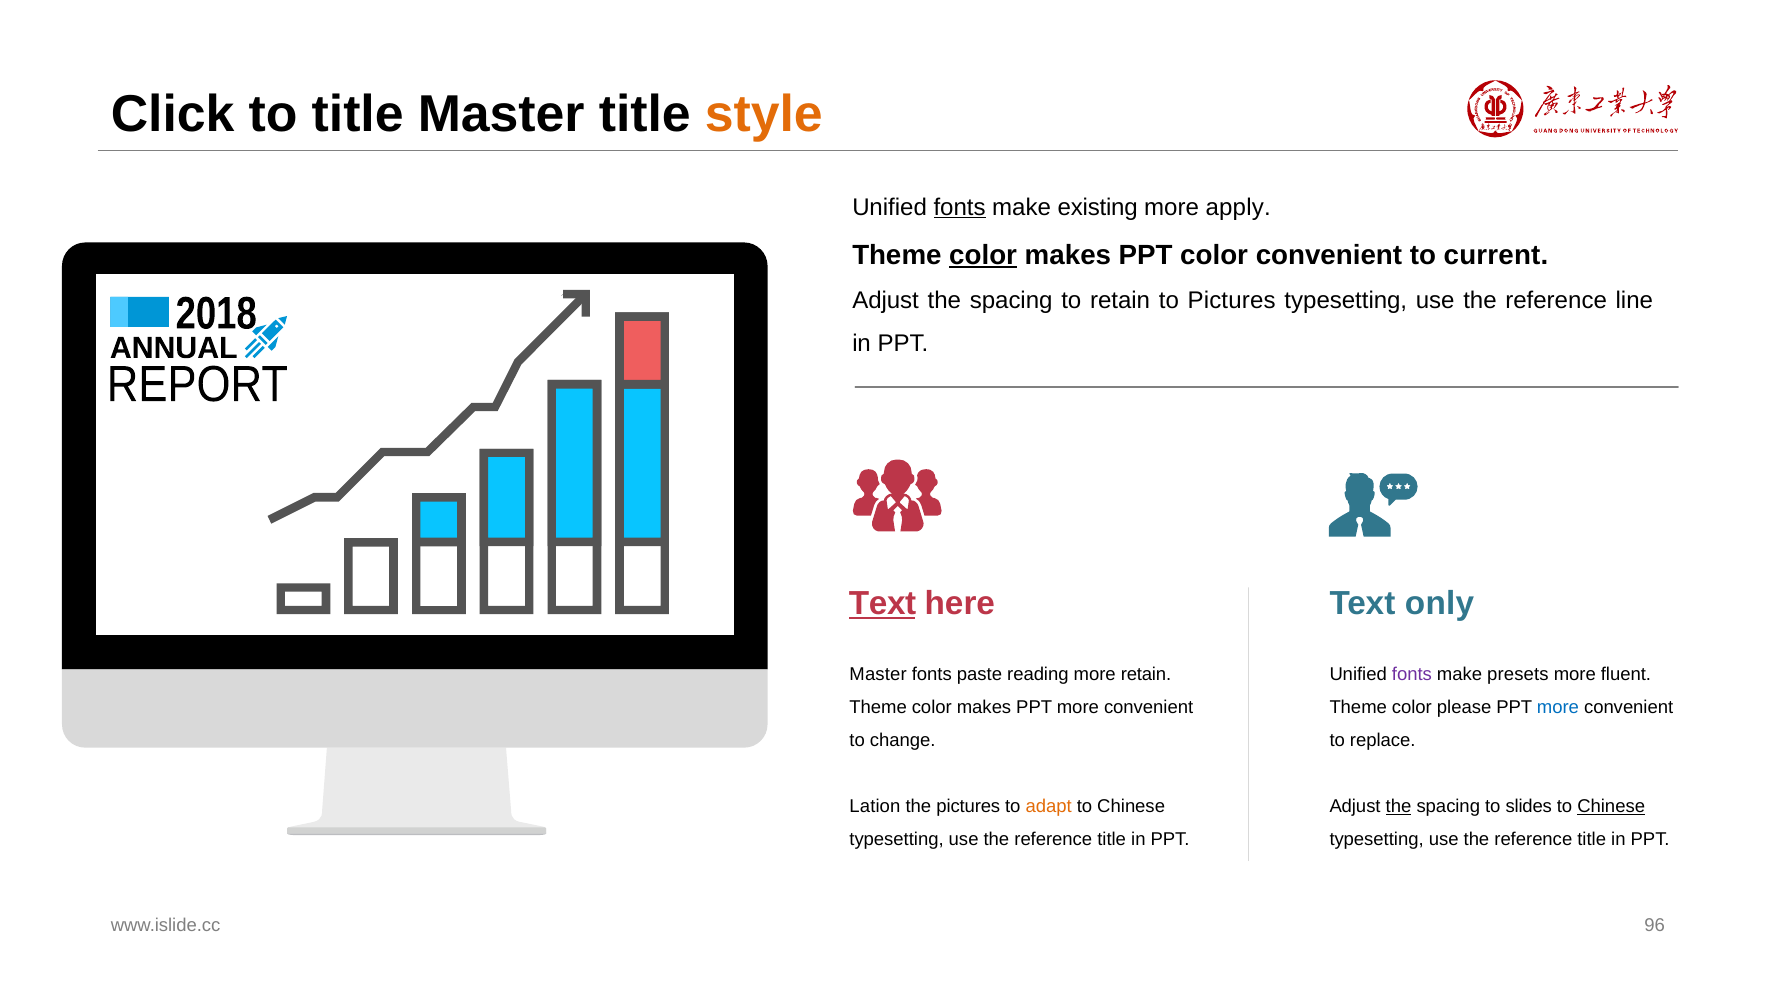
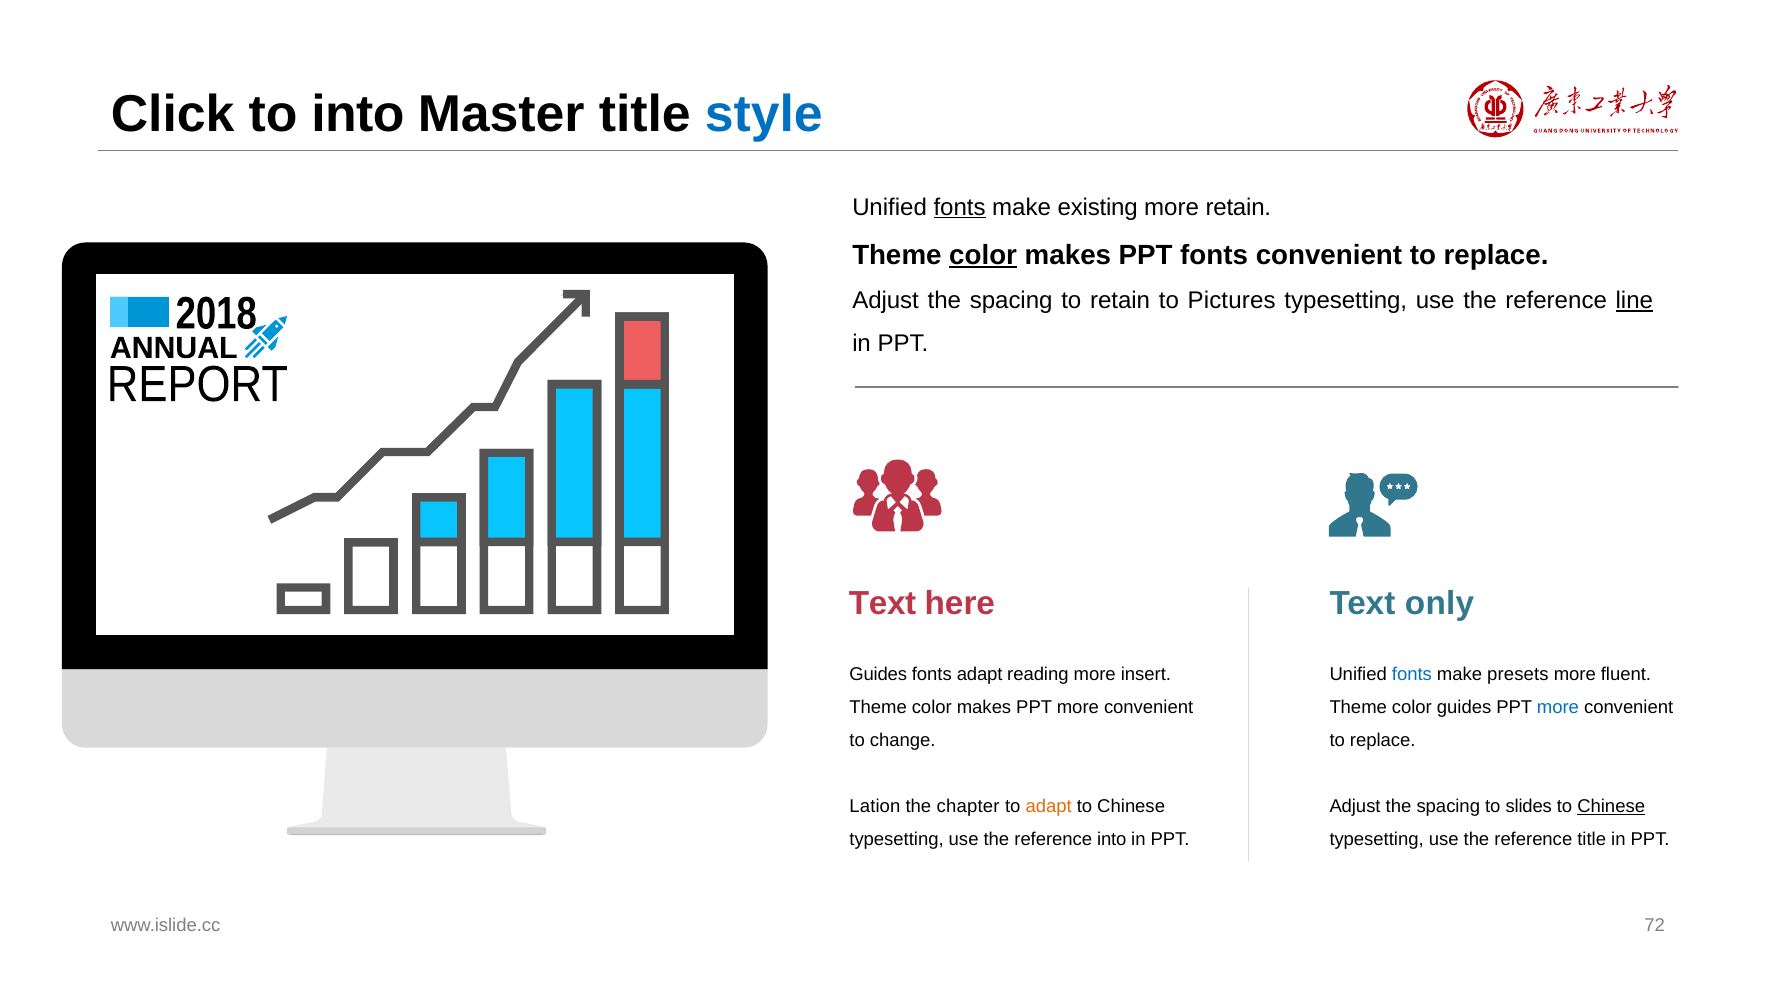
to title: title -> into
style colour: orange -> blue
more apply: apply -> retain
PPT color: color -> fonts
current at (1496, 255): current -> replace
line underline: none -> present
Text at (883, 604) underline: present -> none
Master at (878, 674): Master -> Guides
fonts paste: paste -> adapt
more retain: retain -> insert
fonts at (1412, 674) colour: purple -> blue
color please: please -> guides
the pictures: pictures -> chapter
the at (1398, 807) underline: present -> none
title at (1112, 840): title -> into
96: 96 -> 72
